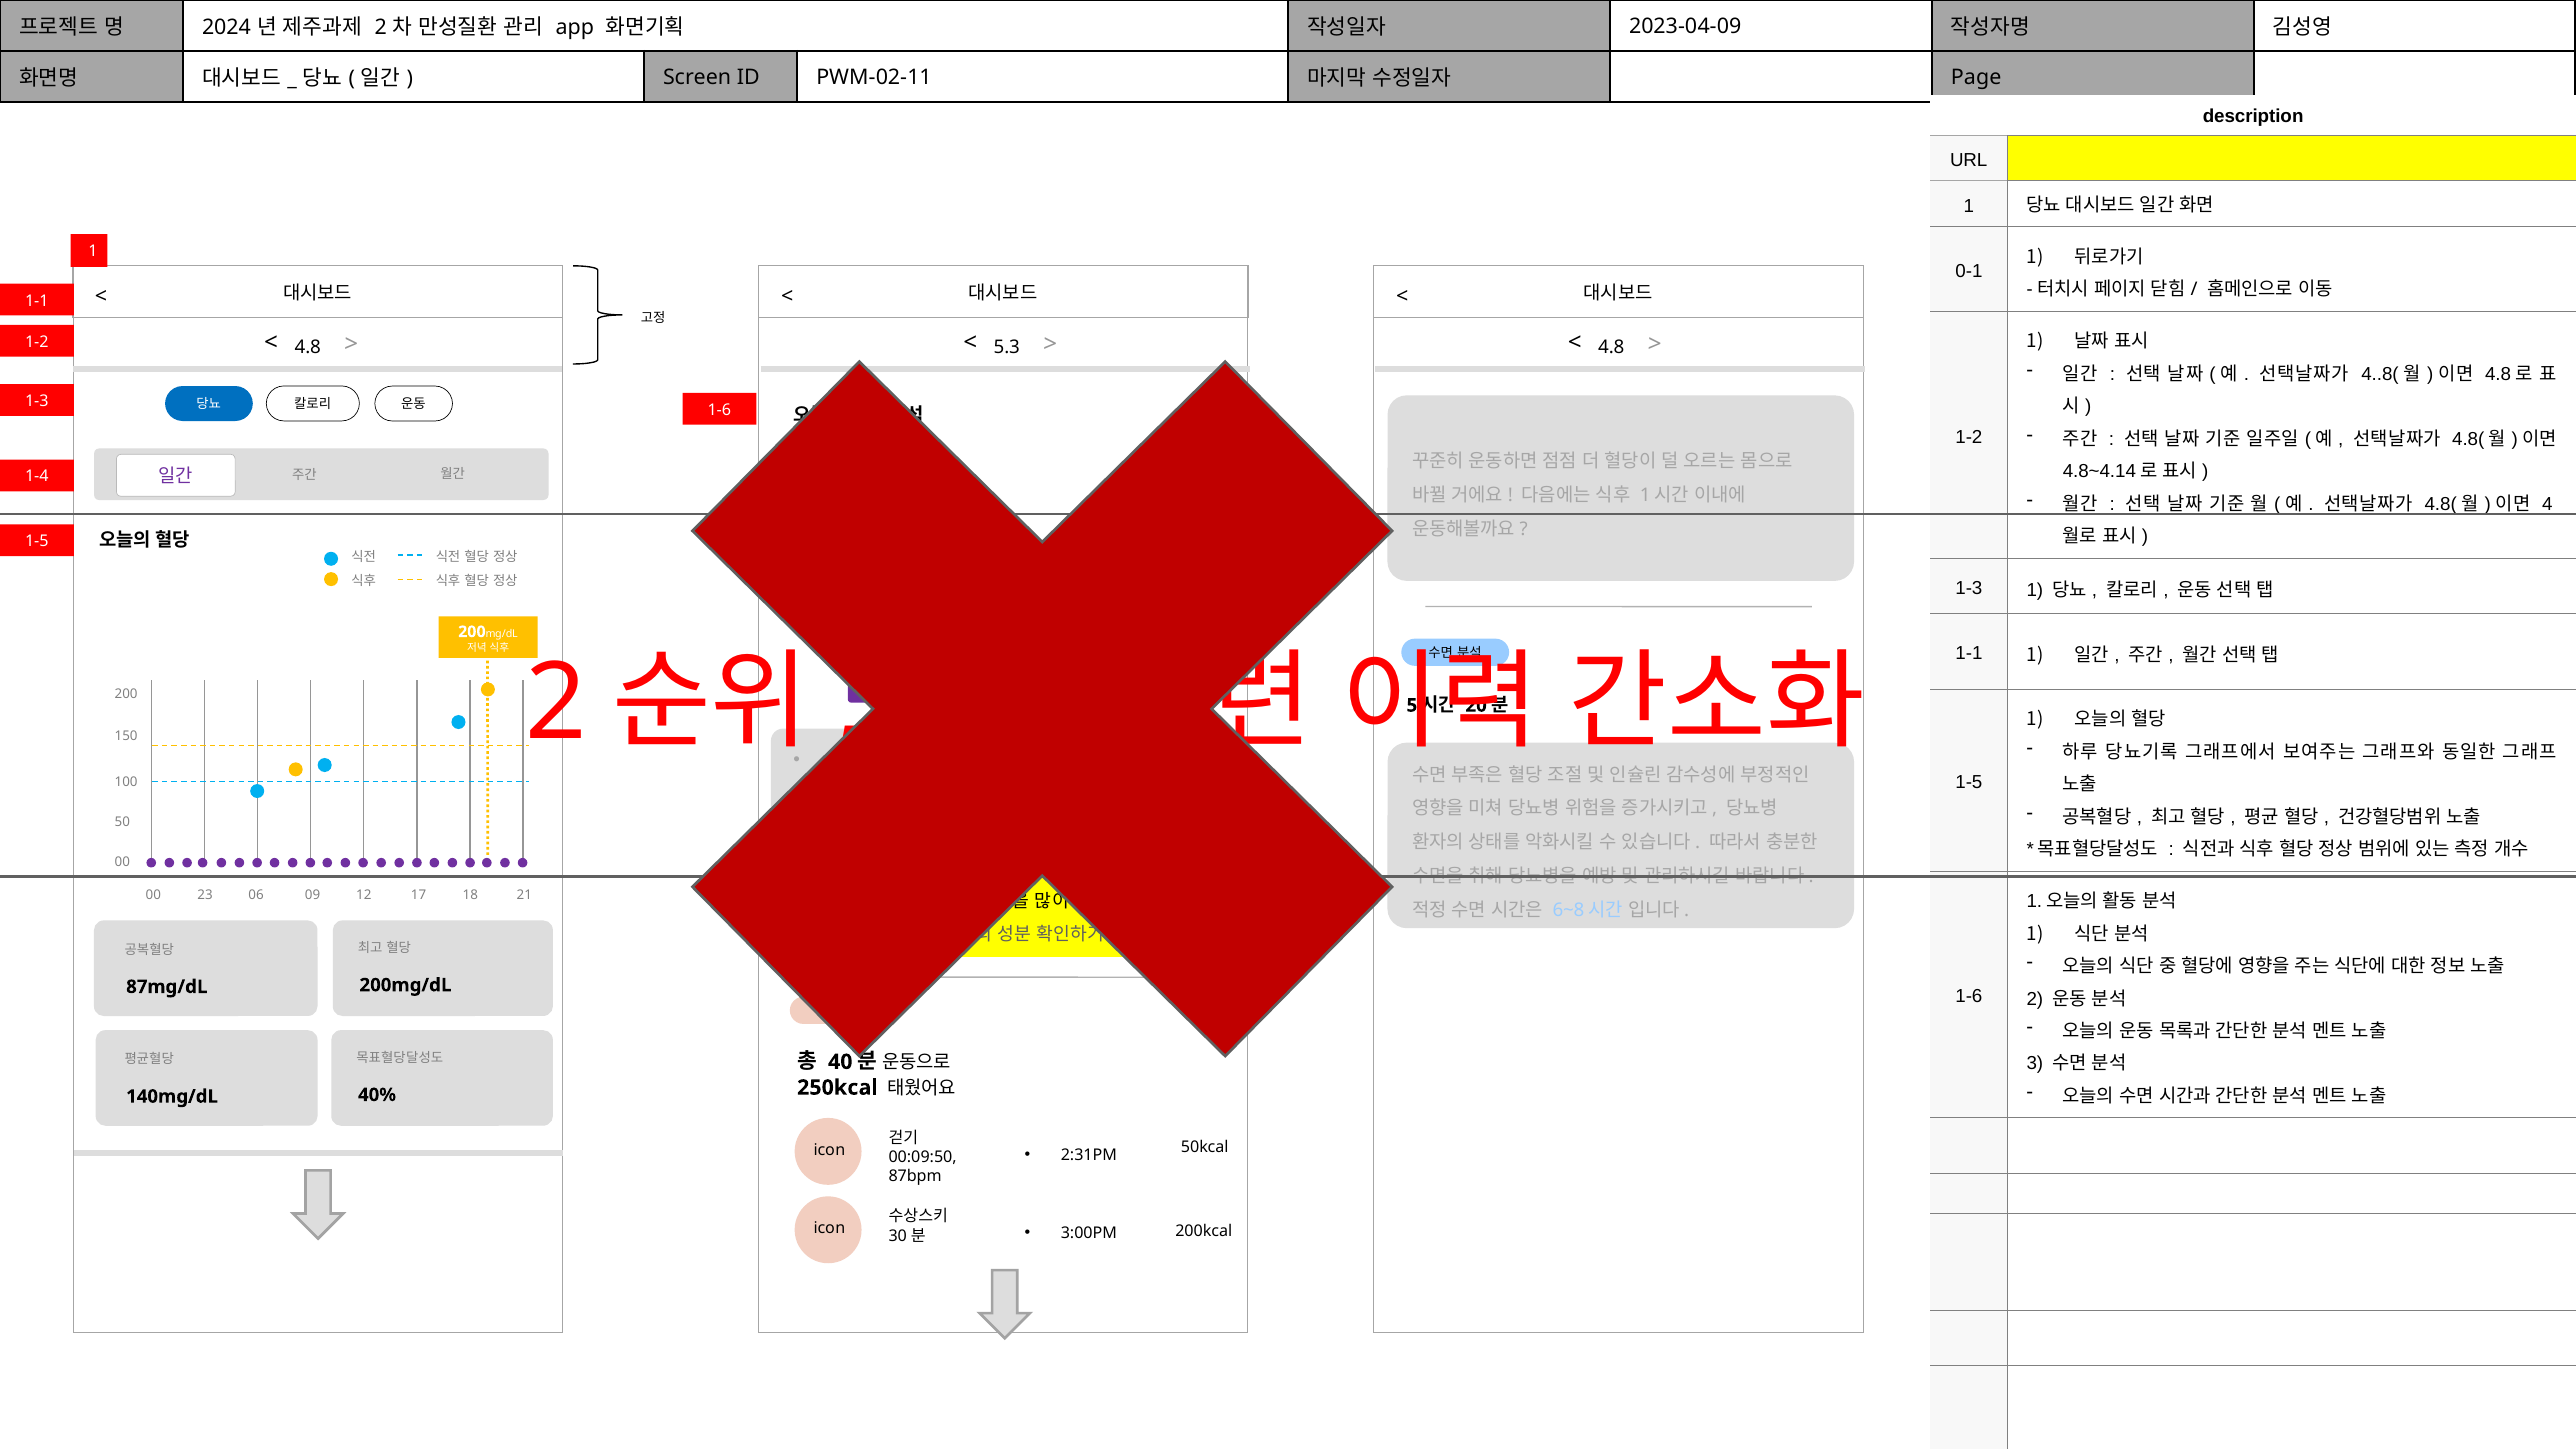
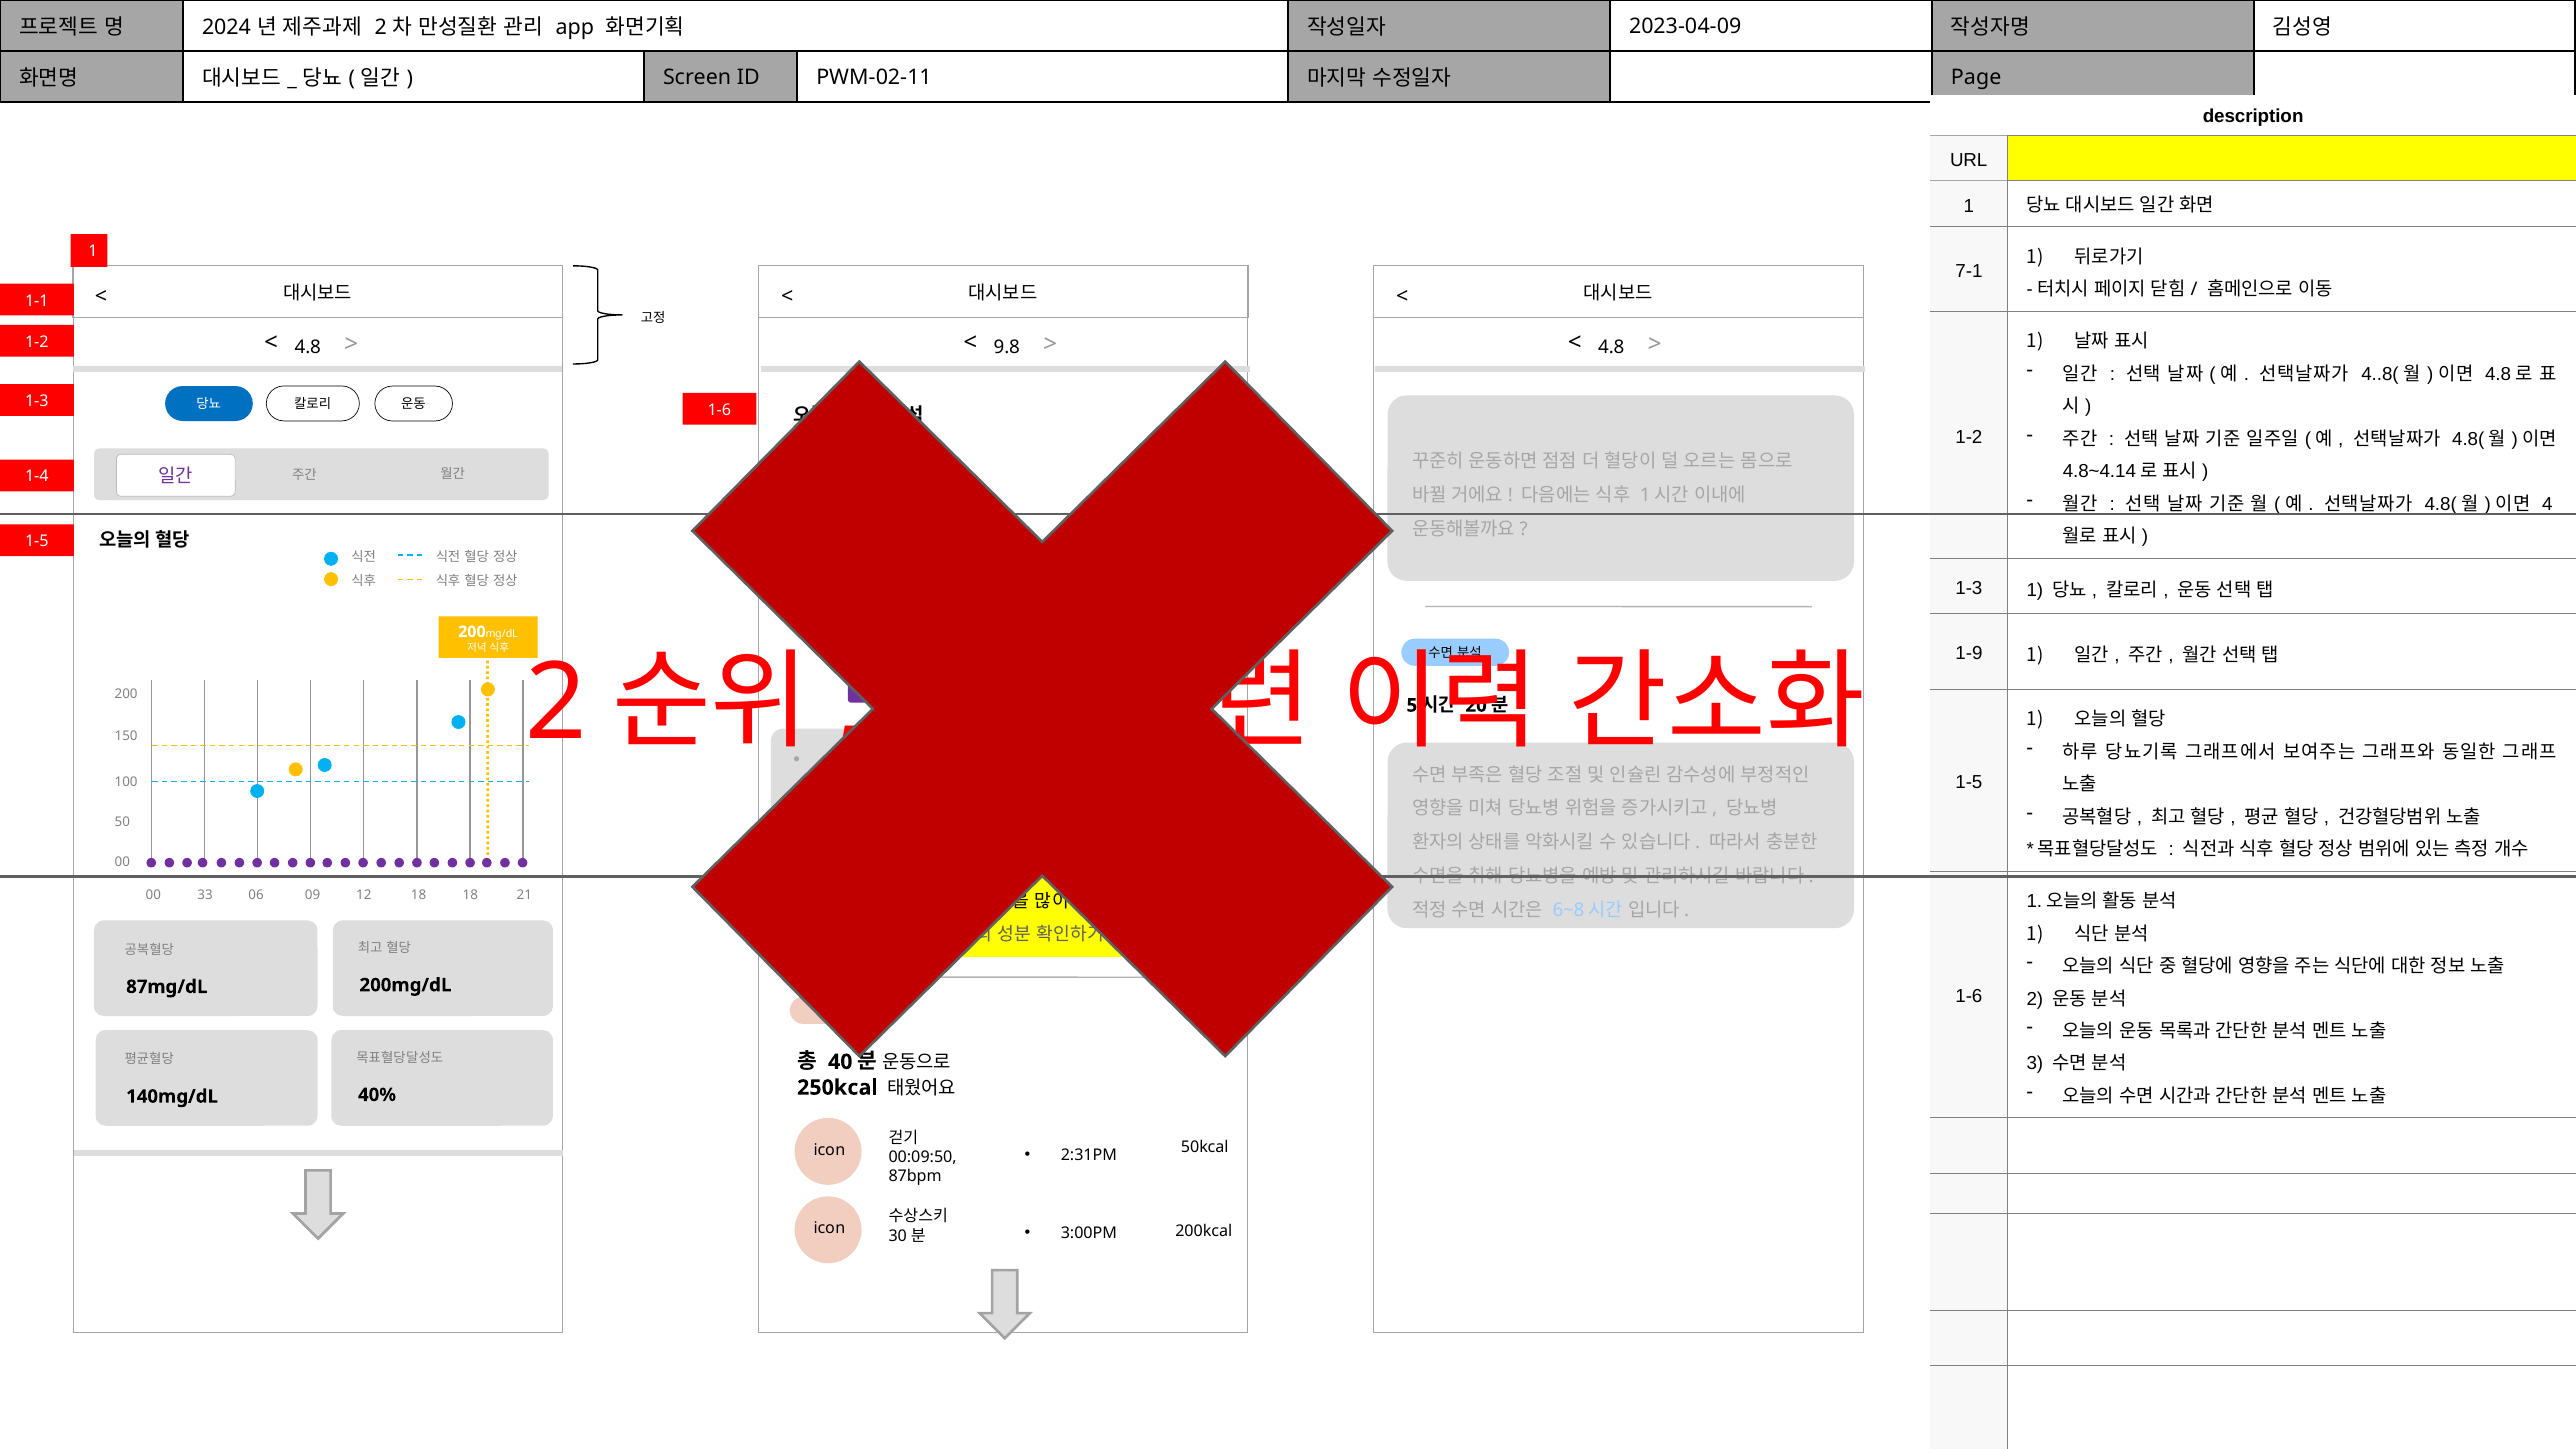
0-1: 0-1 -> 7-1
5.3: 5.3 -> 9.8
1-1 at (1969, 654): 1-1 -> 1-9
23: 23 -> 33
12 17: 17 -> 18
